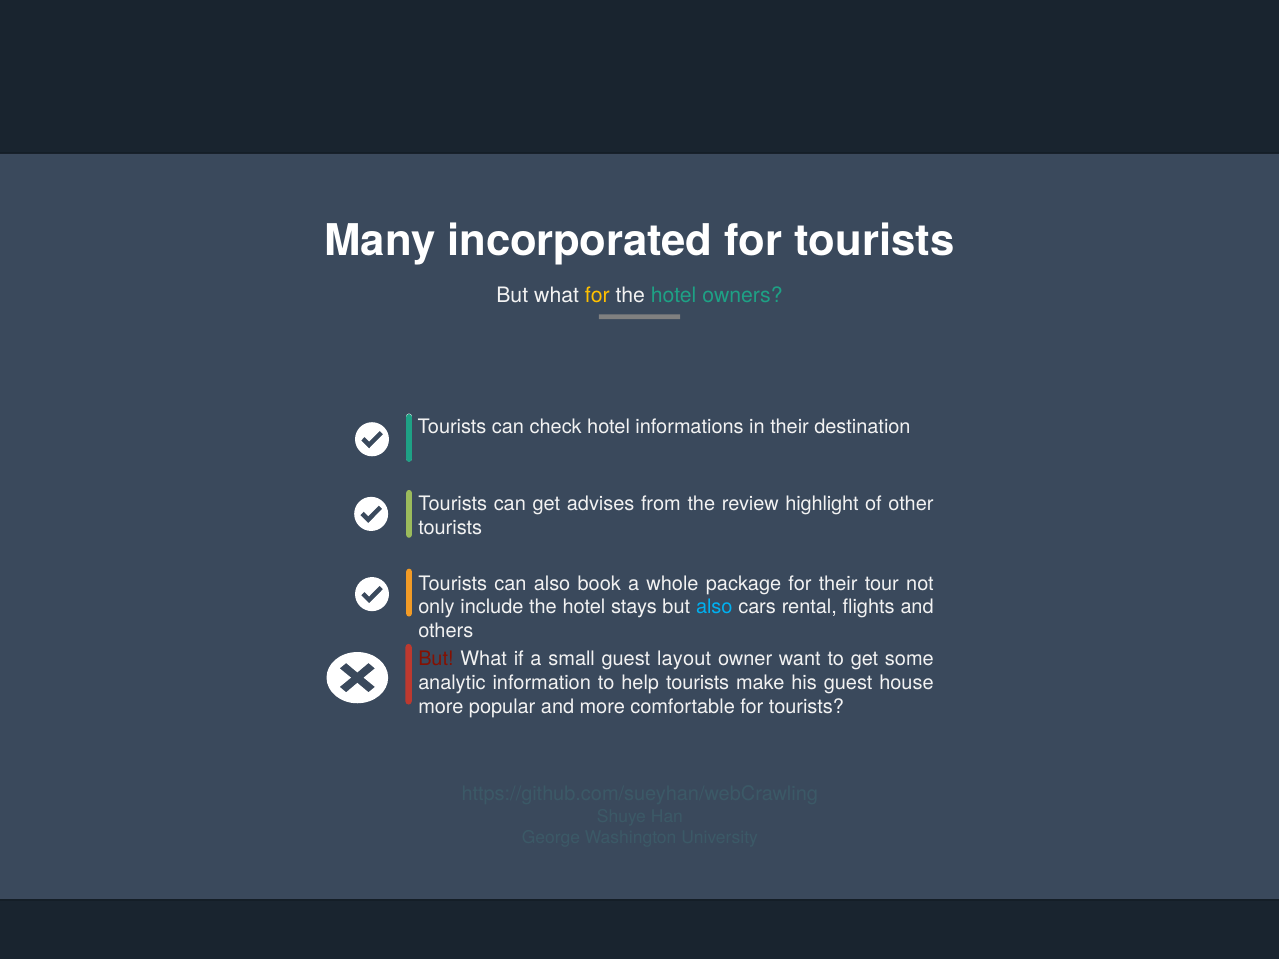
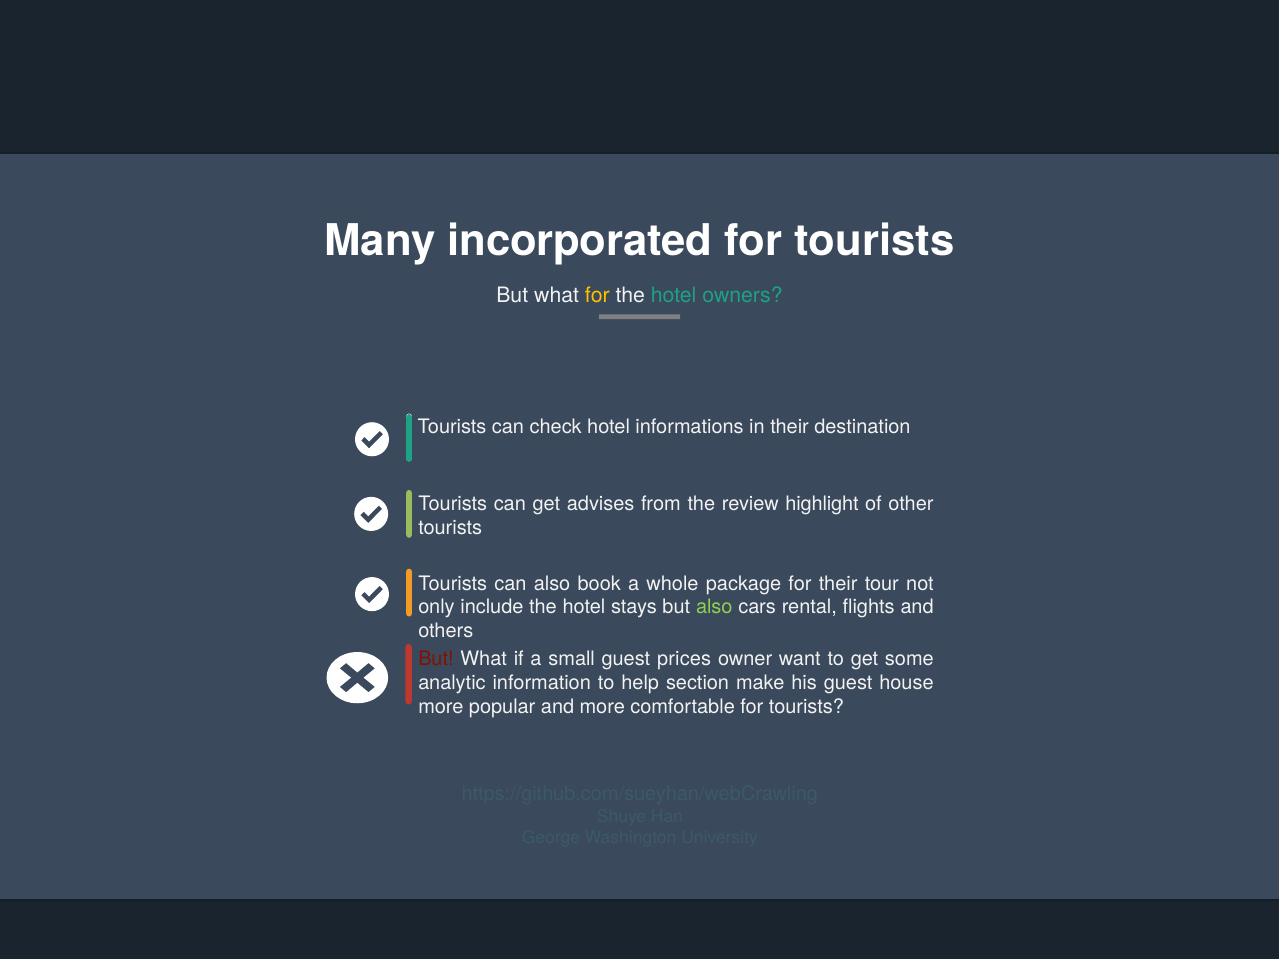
also at (714, 608) colour: light blue -> light green
layout: layout -> prices
help tourists: tourists -> section
